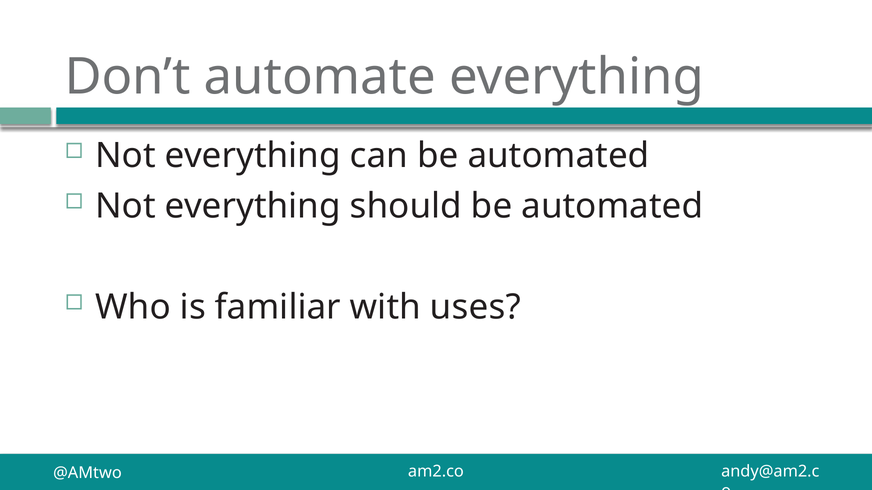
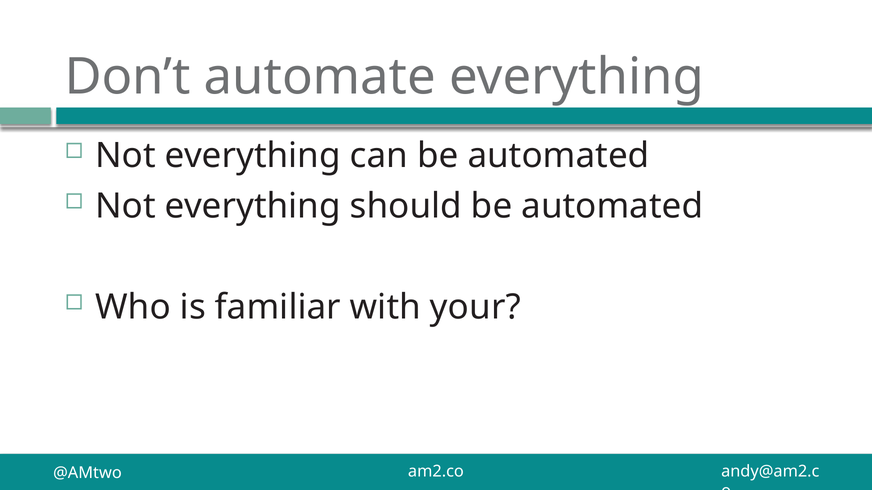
uses: uses -> your
